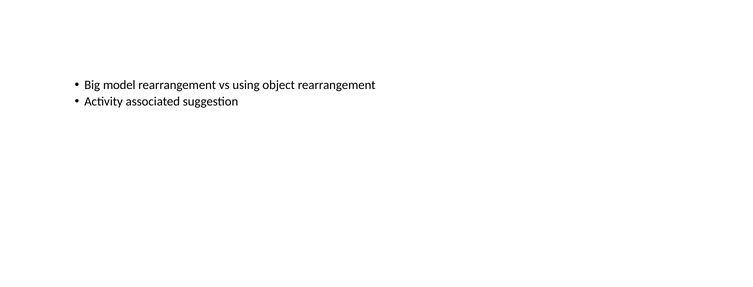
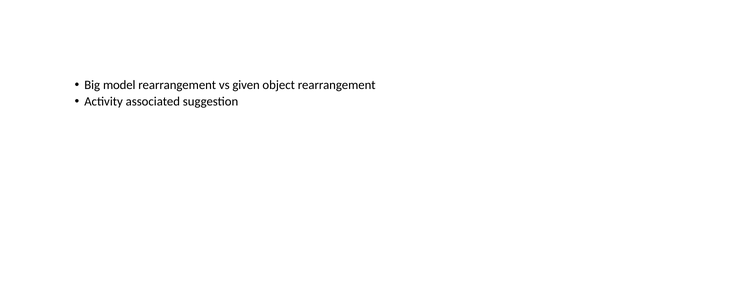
using: using -> given
